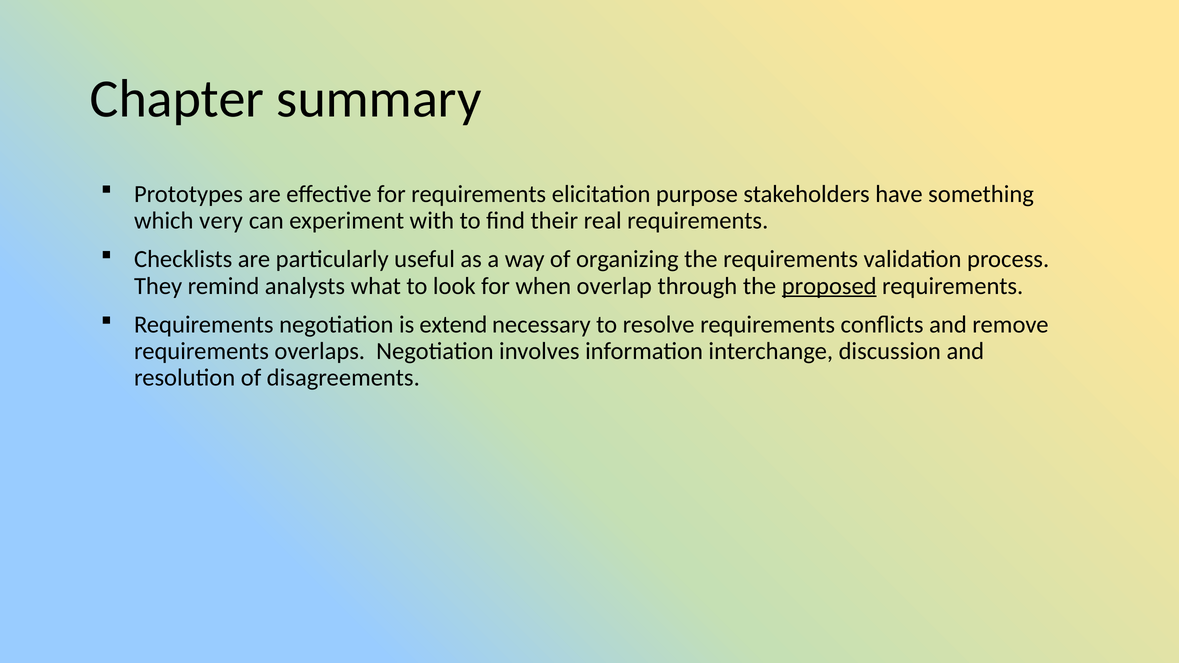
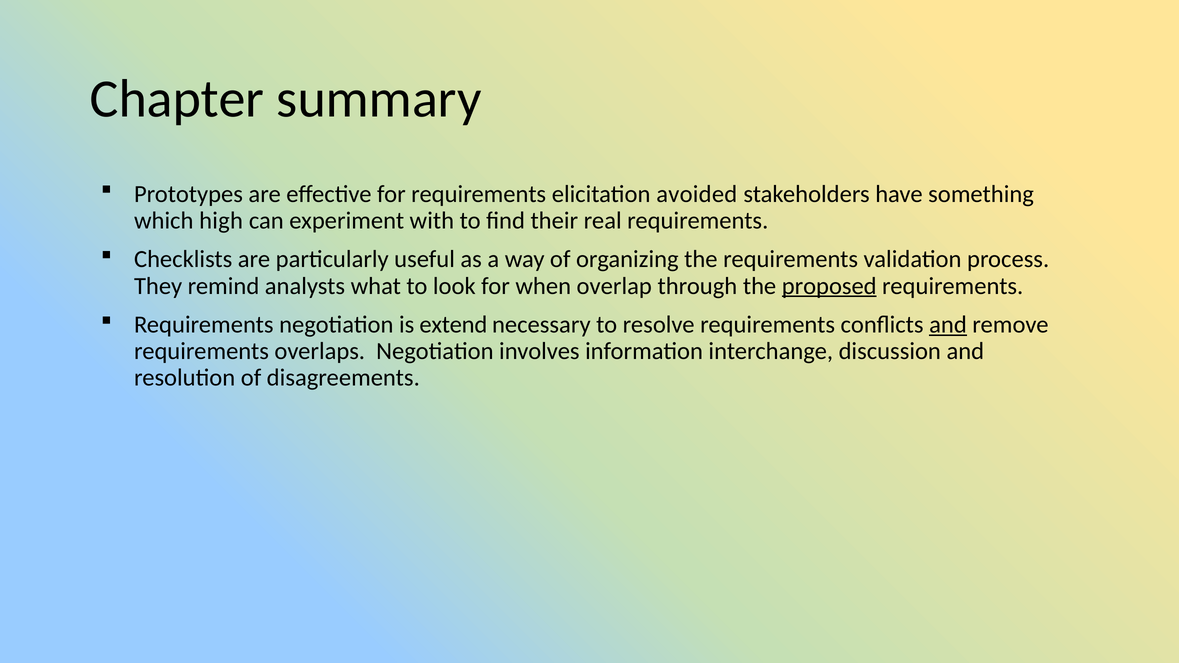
purpose: purpose -> avoided
very: very -> high
and at (948, 325) underline: none -> present
